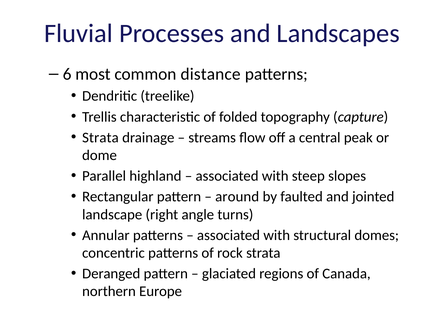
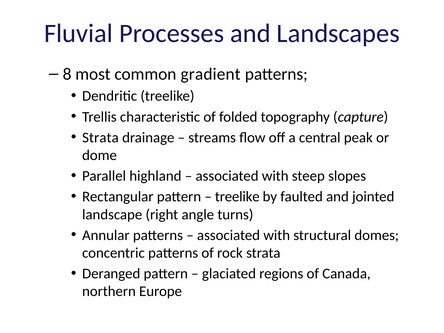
6: 6 -> 8
distance: distance -> gradient
around at (237, 197): around -> treelike
